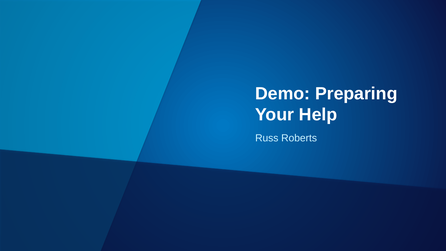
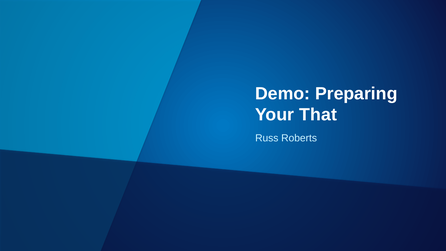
Help: Help -> That
